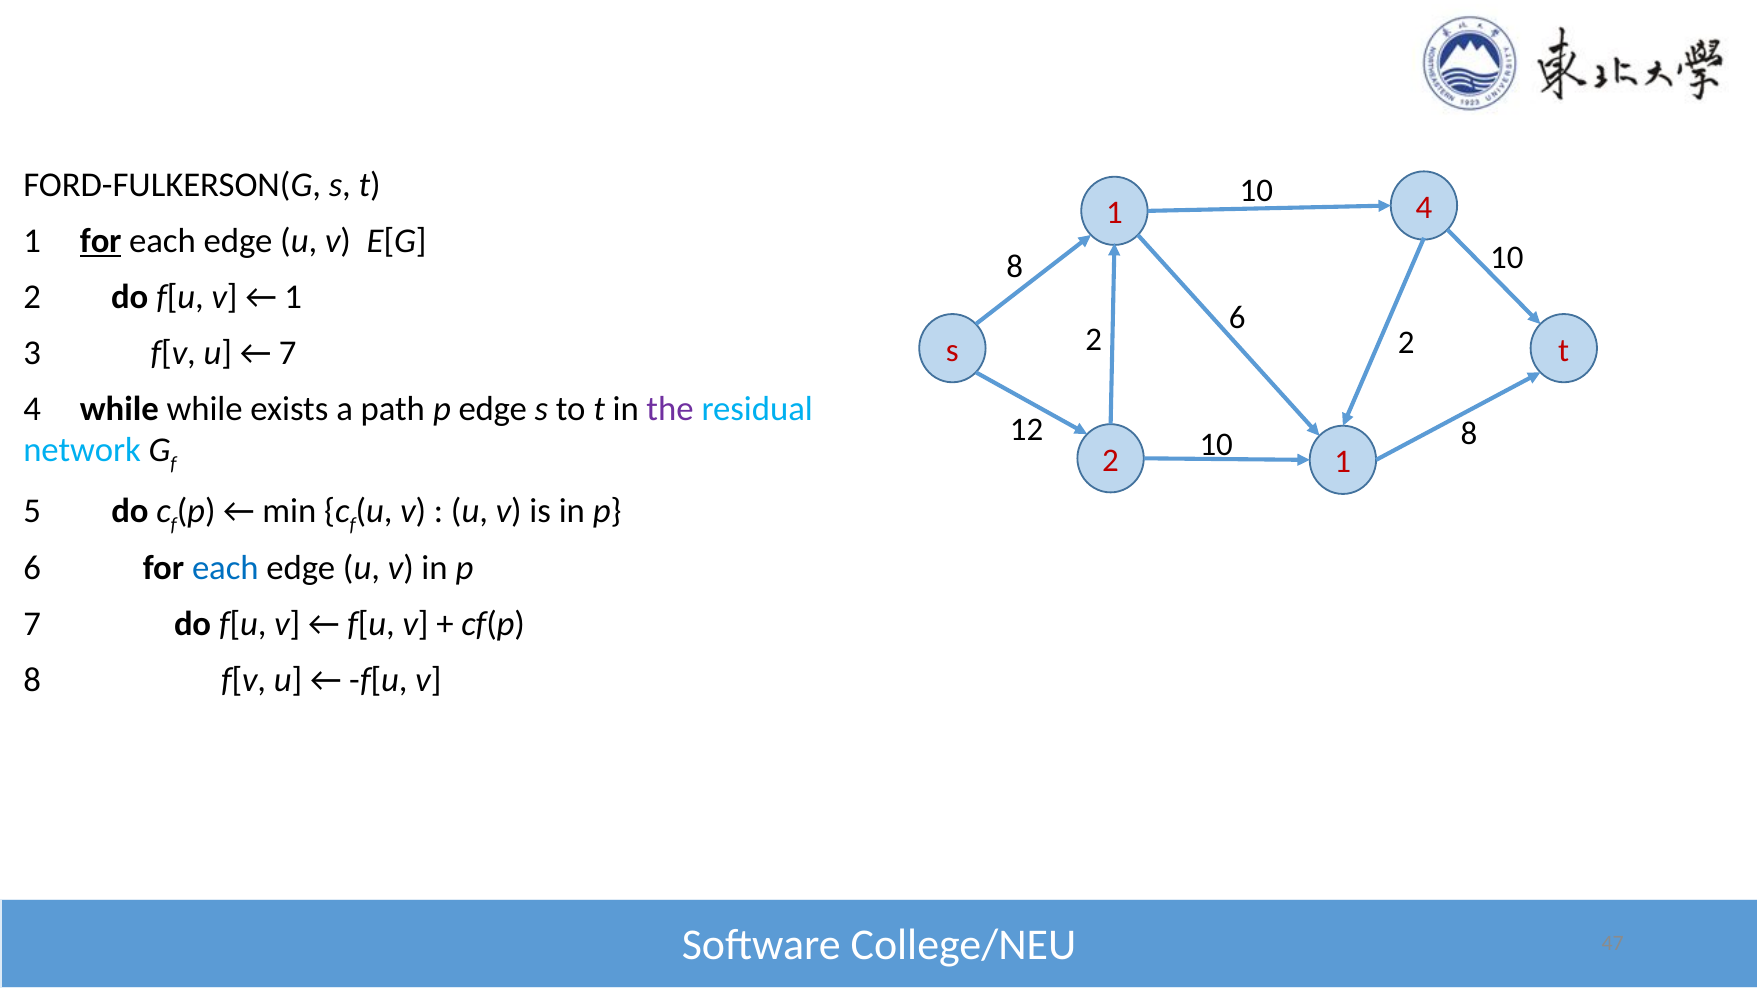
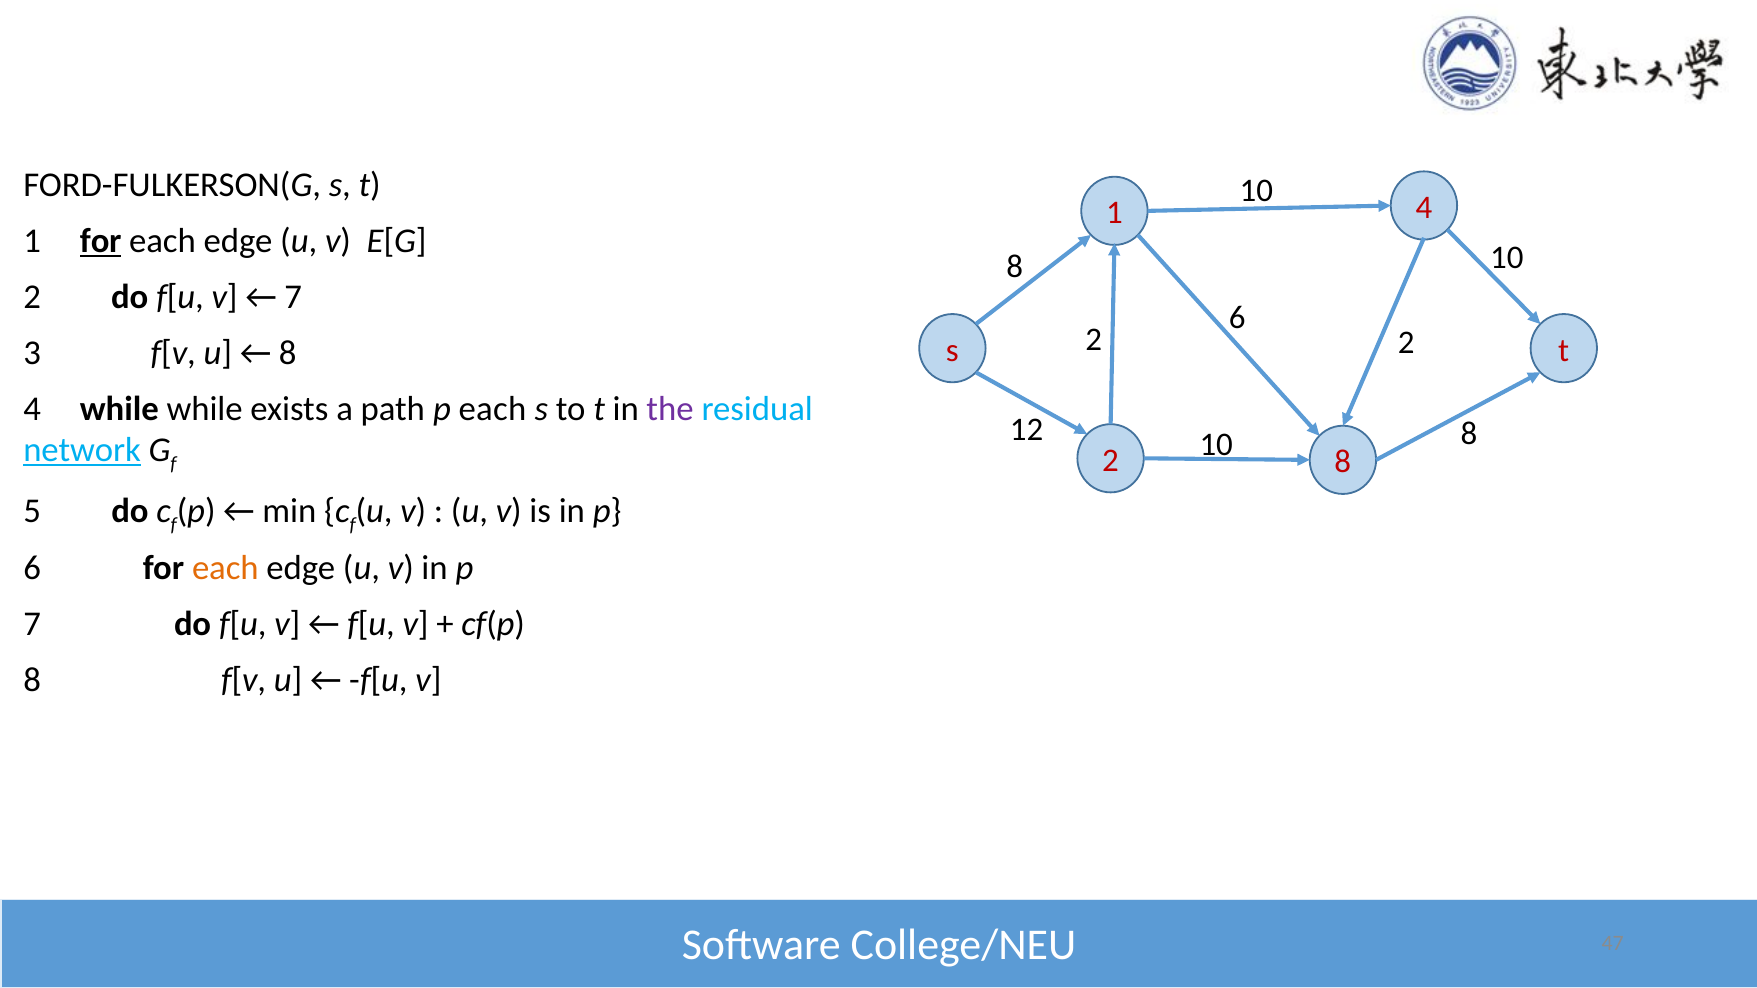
1 at (293, 297): 1 -> 7
7 at (288, 353): 7 -> 8
p edge: edge -> each
network underline: none -> present
1 at (1343, 462): 1 -> 8
each at (225, 568) colour: blue -> orange
